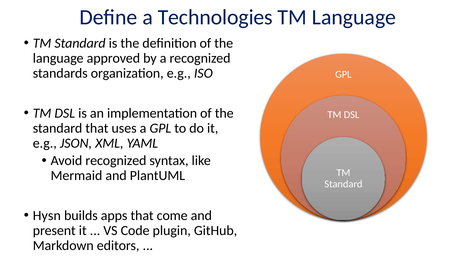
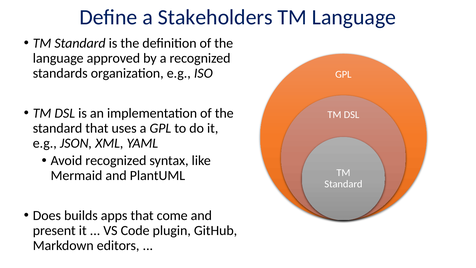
Technologies: Technologies -> Stakeholders
Hysn: Hysn -> Does
